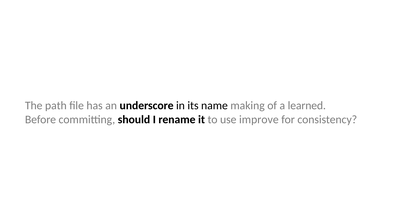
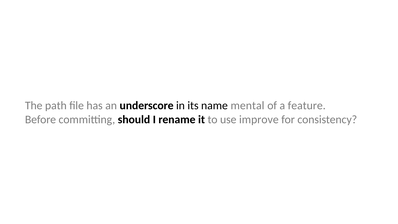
making: making -> mental
learned: learned -> feature
